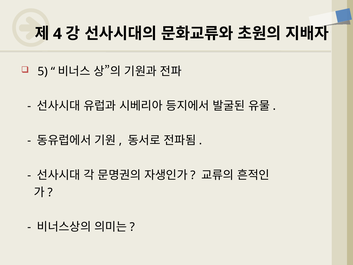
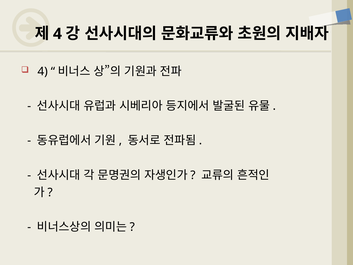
5 at (43, 71): 5 -> 4
